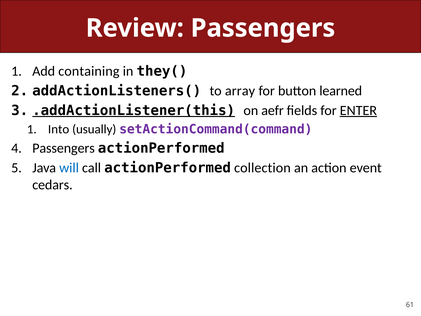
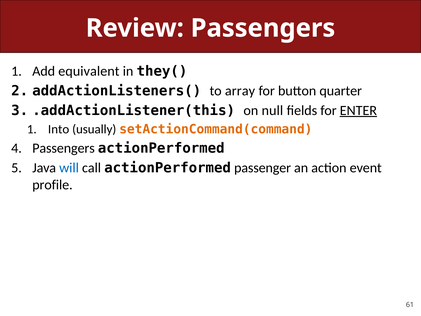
containing: containing -> equivalent
learned: learned -> quarter
.addActionListener(this underline: present -> none
aefr: aefr -> null
setActionCommand(command colour: purple -> orange
collection: collection -> passenger
cedars: cedars -> profile
